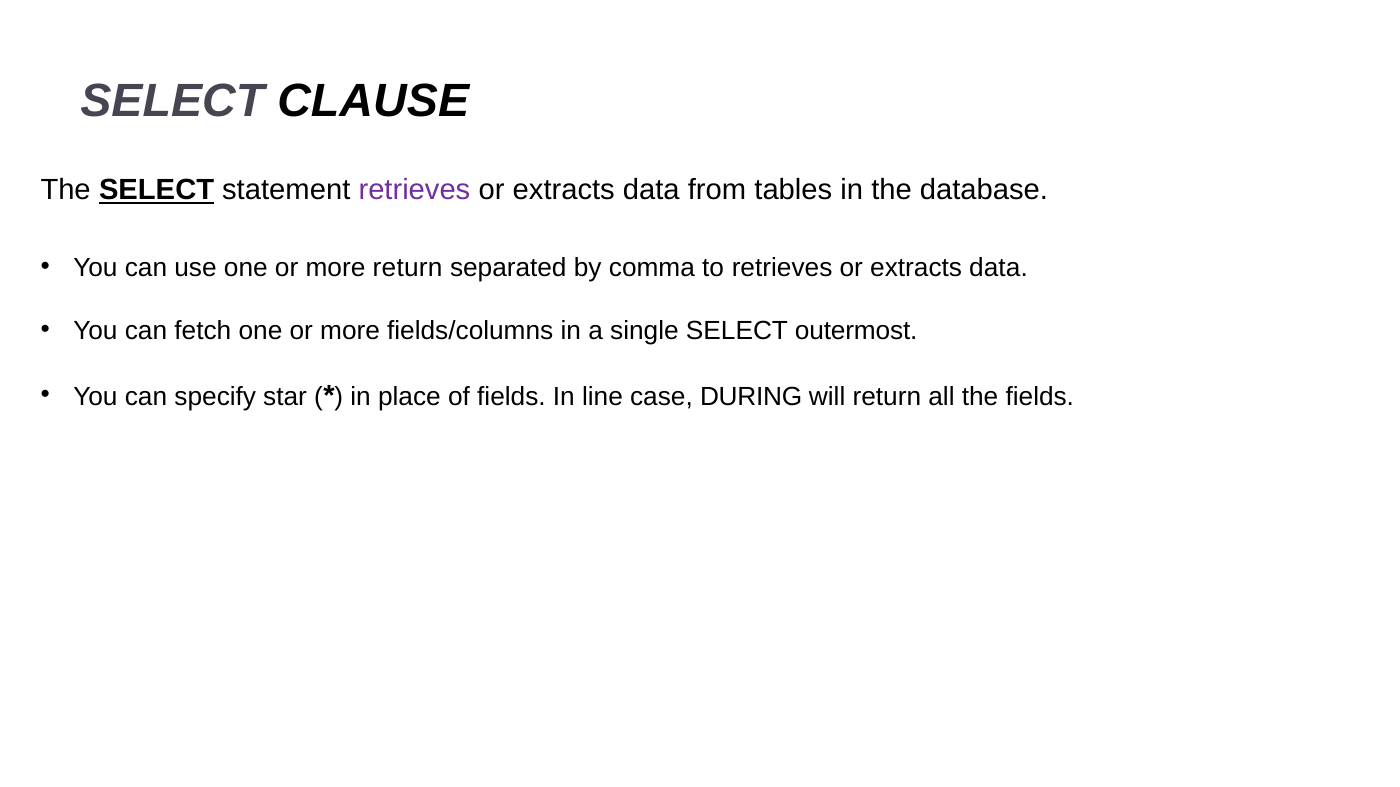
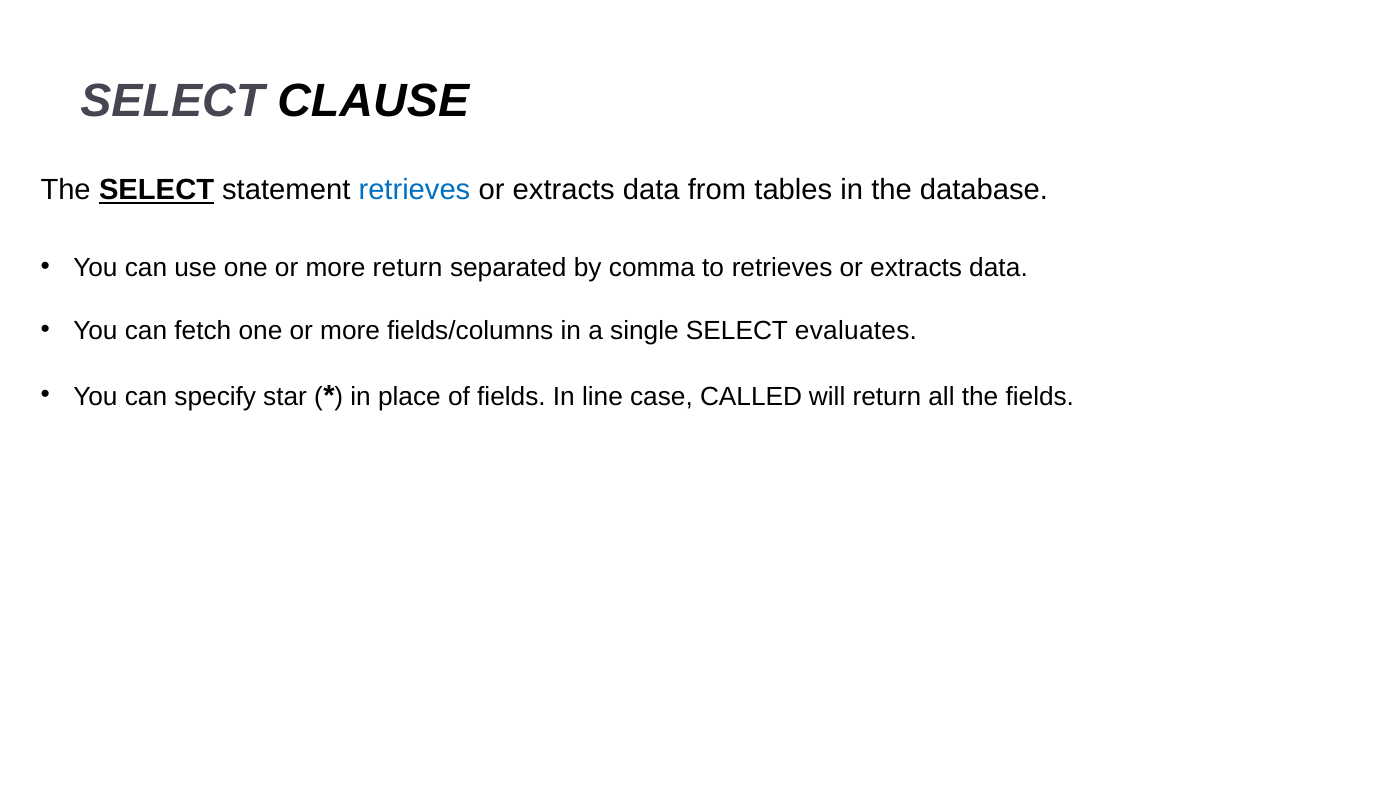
retrieves at (414, 190) colour: purple -> blue
outermost: outermost -> evaluates
DURING: DURING -> CALLED
